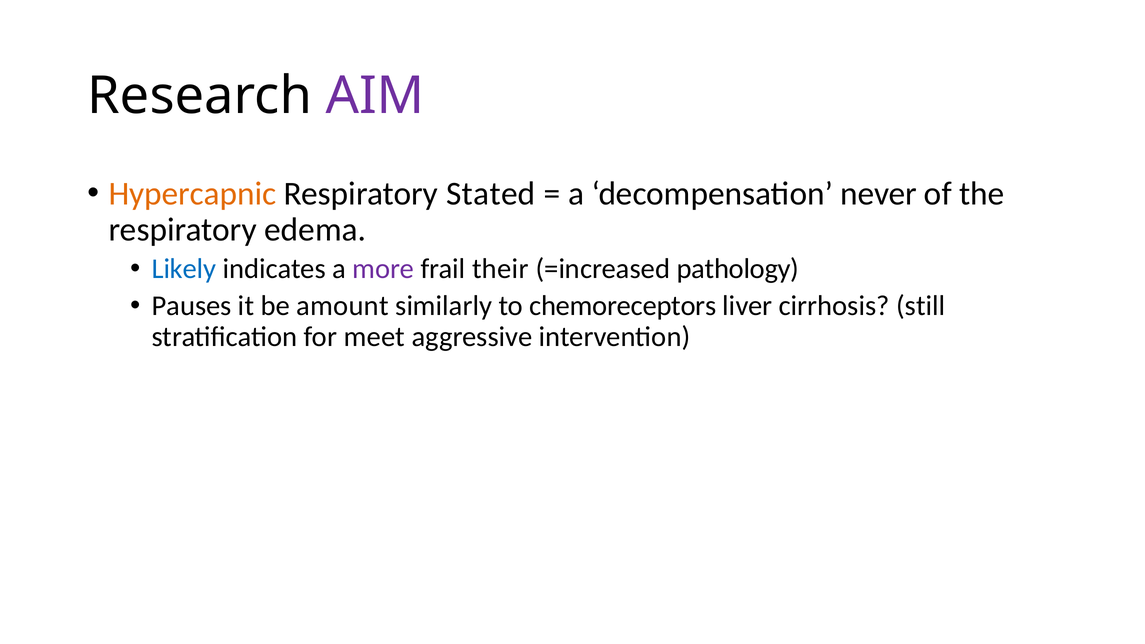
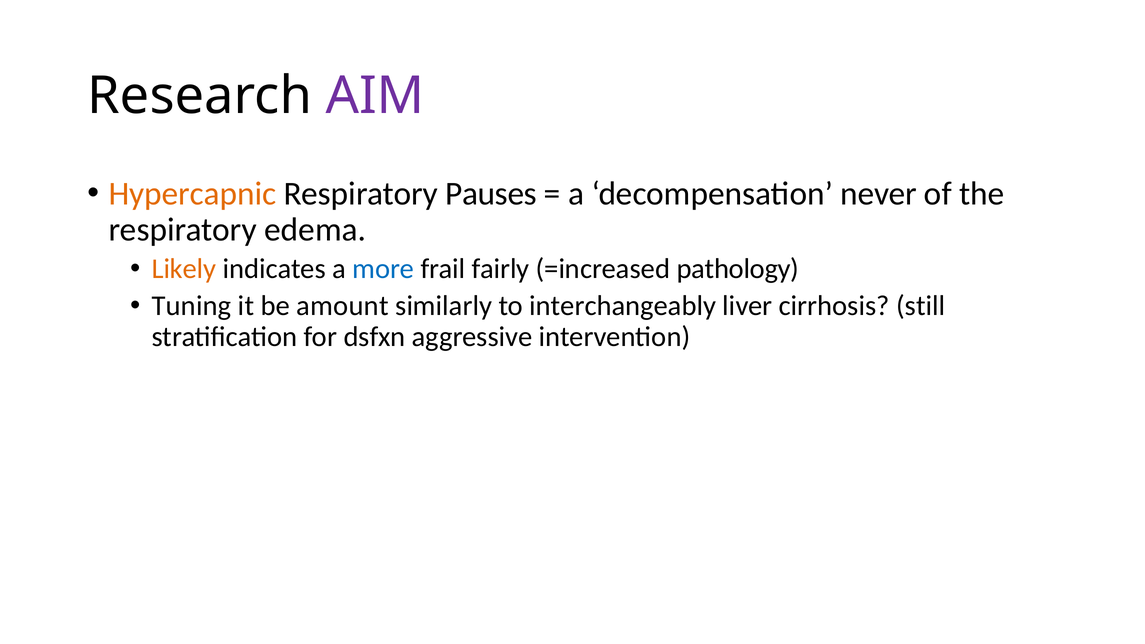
Stated: Stated -> Pauses
Likely colour: blue -> orange
more colour: purple -> blue
their: their -> fairly
Pauses: Pauses -> Tuning
chemoreceptors: chemoreceptors -> interchangeably
meet: meet -> dsfxn
